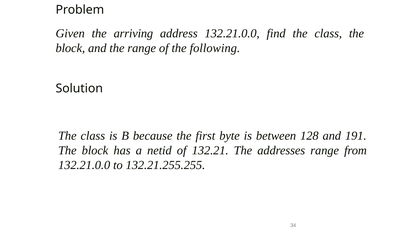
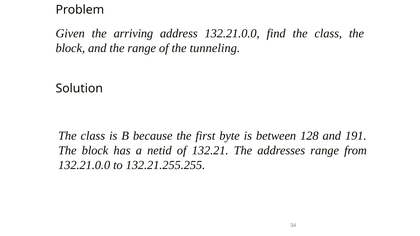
following: following -> tunneling
